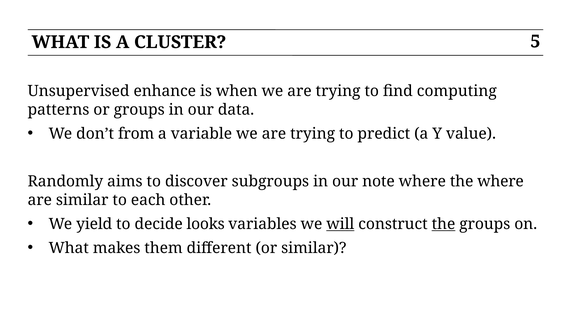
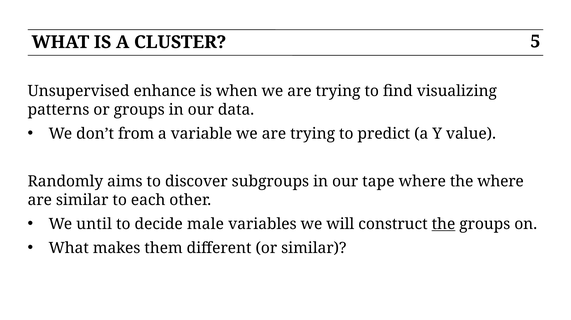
computing: computing -> visualizing
note: note -> tape
yield: yield -> until
looks: looks -> male
will underline: present -> none
